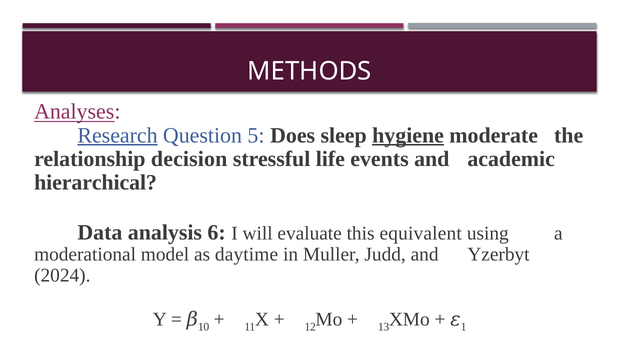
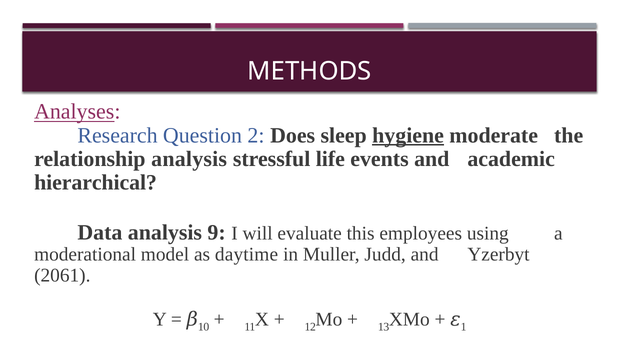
Research underline: present -> none
5: 5 -> 2
relationship decision: decision -> analysis
6: 6 -> 9
equivalent: equivalent -> employees
2024: 2024 -> 2061
